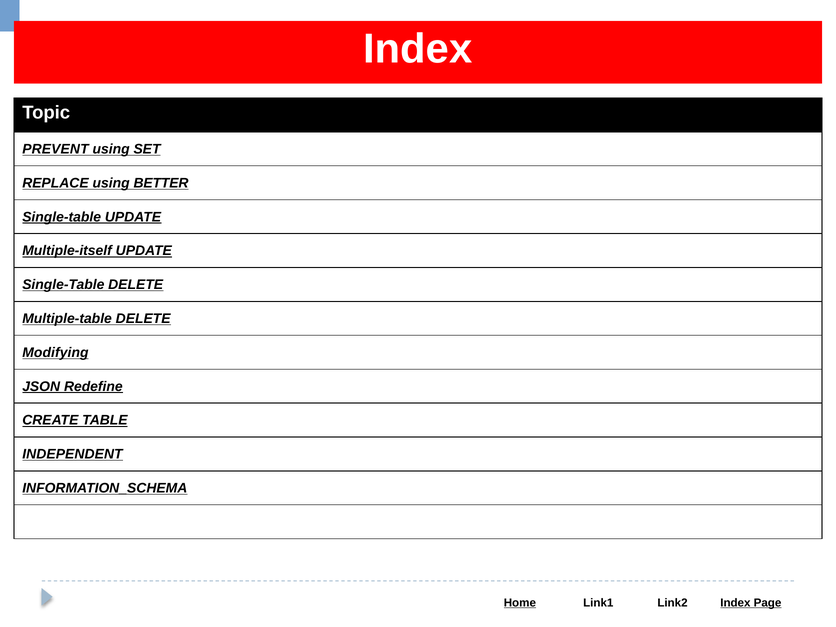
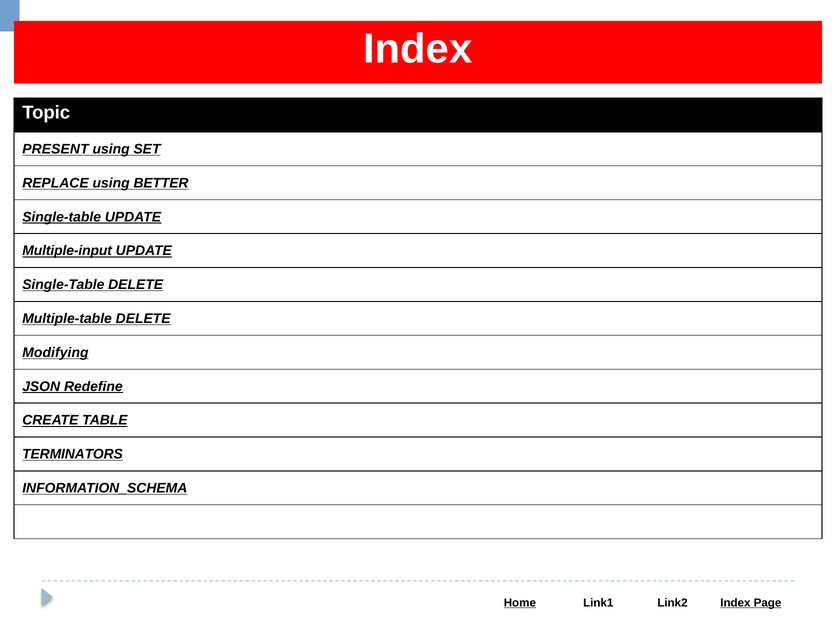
PREVENT: PREVENT -> PRESENT
Multiple-itself: Multiple-itself -> Multiple-input
INDEPENDENT: INDEPENDENT -> TERMINATORS
